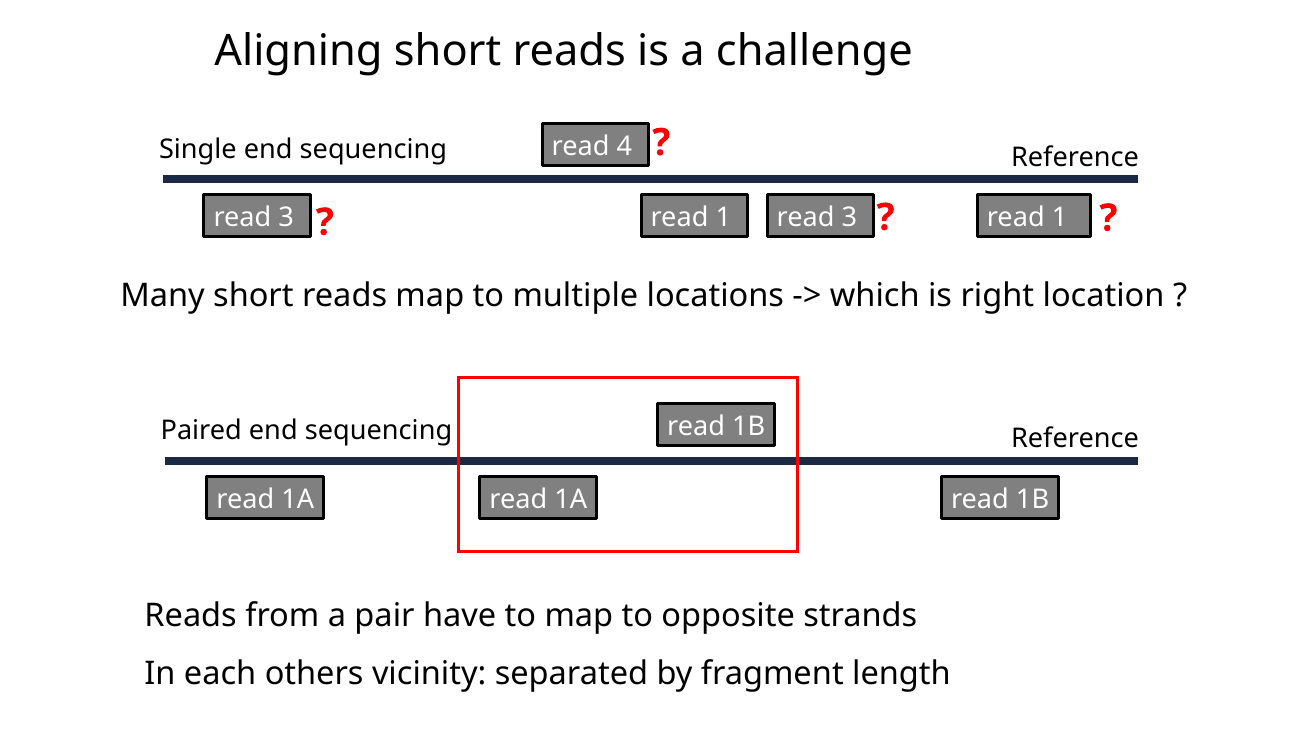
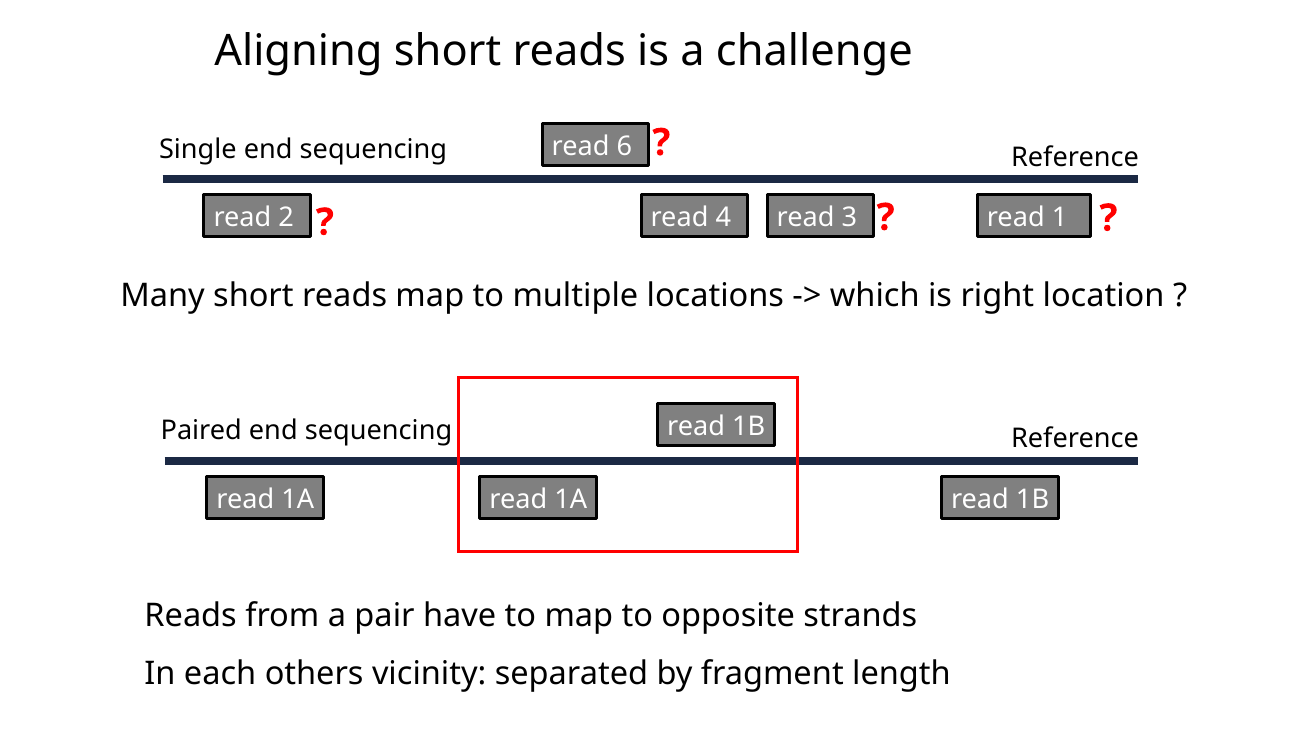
4: 4 -> 6
3 at (286, 217): 3 -> 2
1 at (723, 217): 1 -> 4
